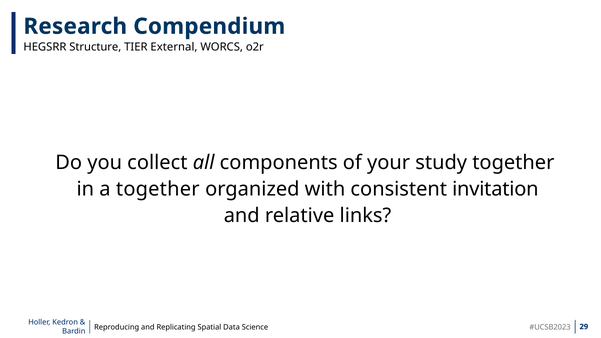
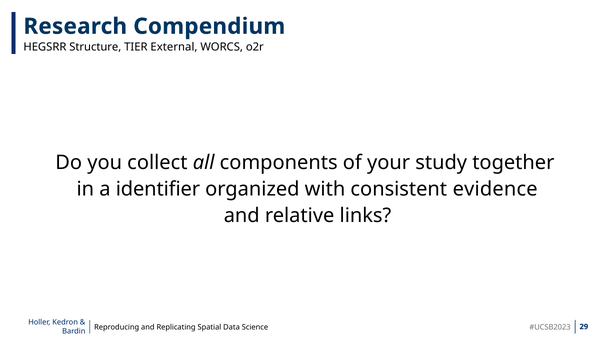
a together: together -> identifier
invitation: invitation -> evidence
